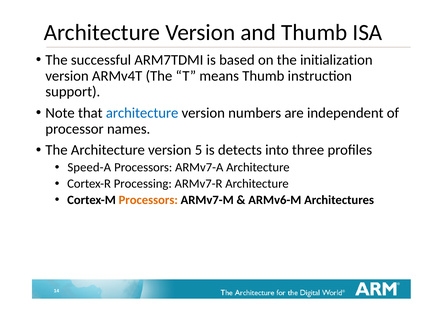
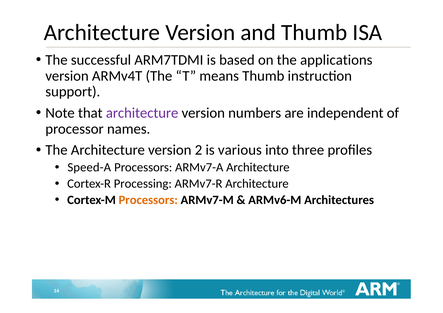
initialization: initialization -> applications
architecture at (142, 113) colour: blue -> purple
5: 5 -> 2
detects: detects -> various
